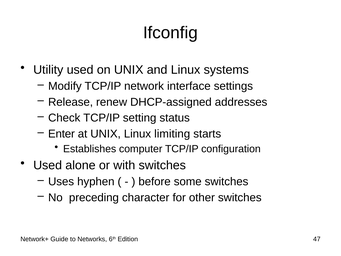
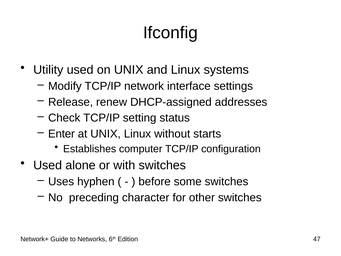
limiting: limiting -> without
